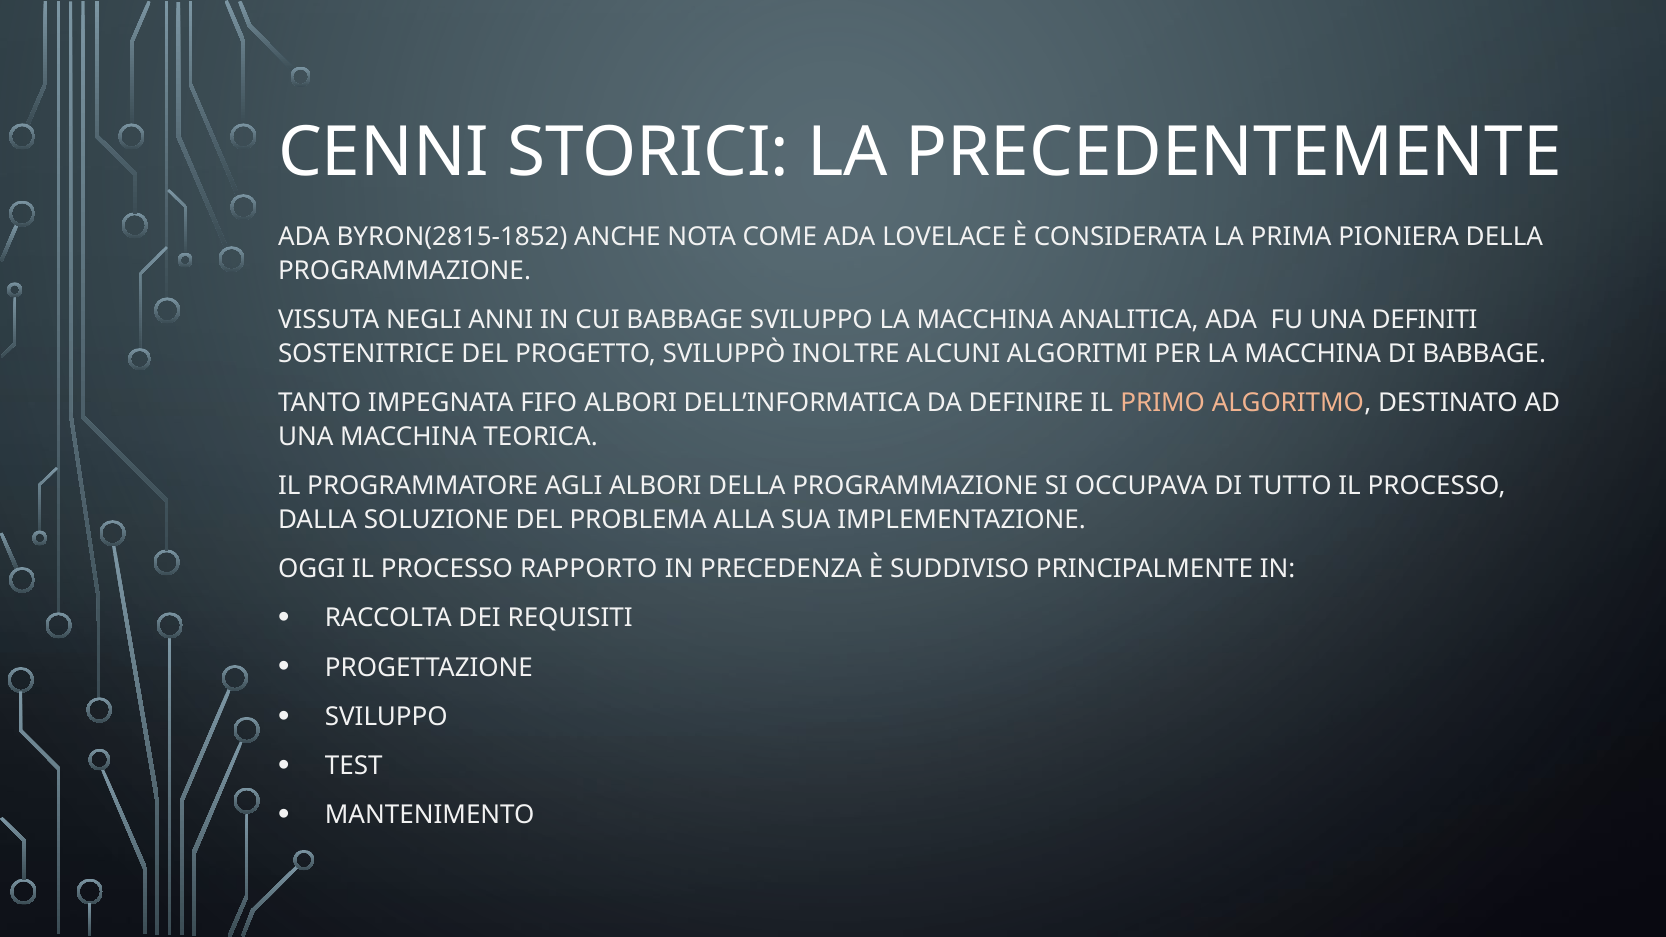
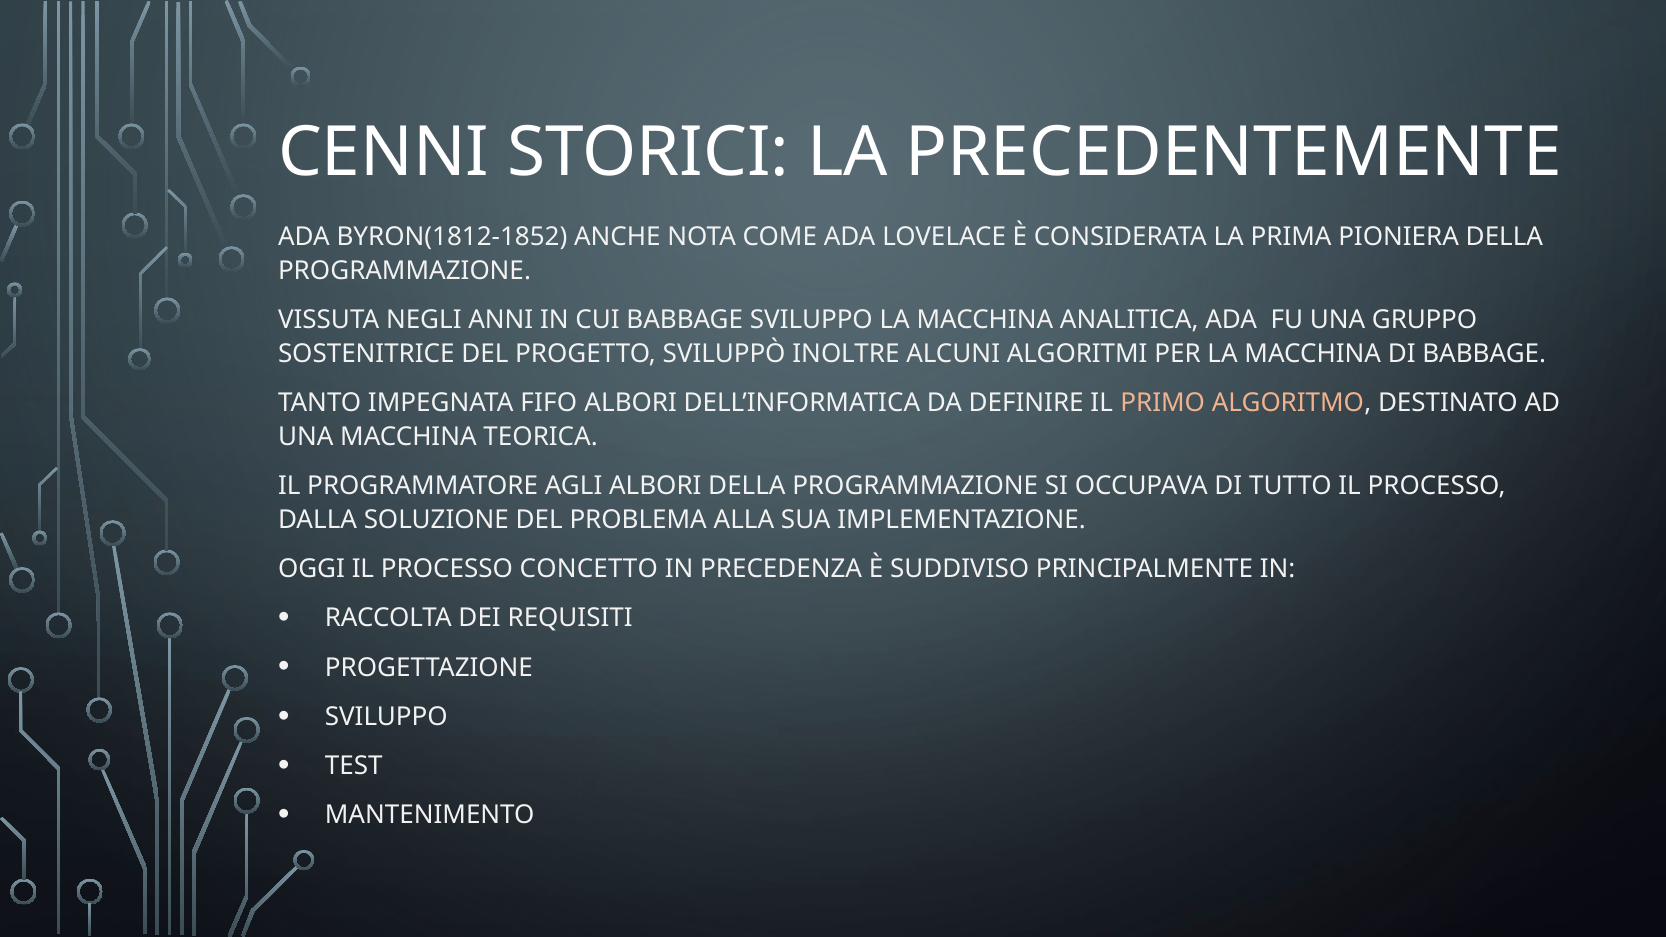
BYRON(2815-1852: BYRON(2815-1852 -> BYRON(1812-1852
DEFINITI: DEFINITI -> GRUPPO
RAPPORTO: RAPPORTO -> CONCETTO
